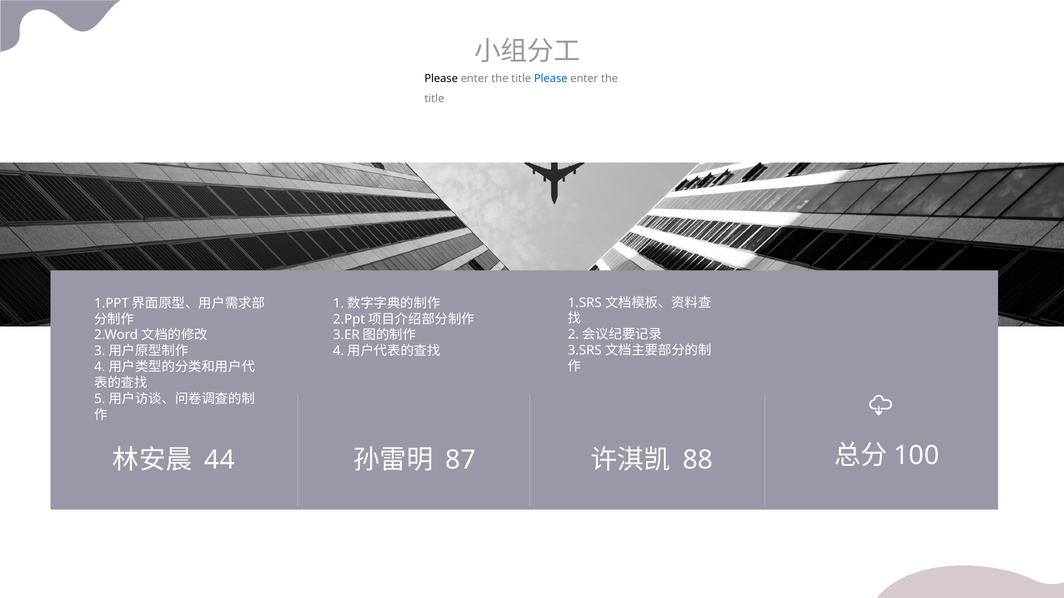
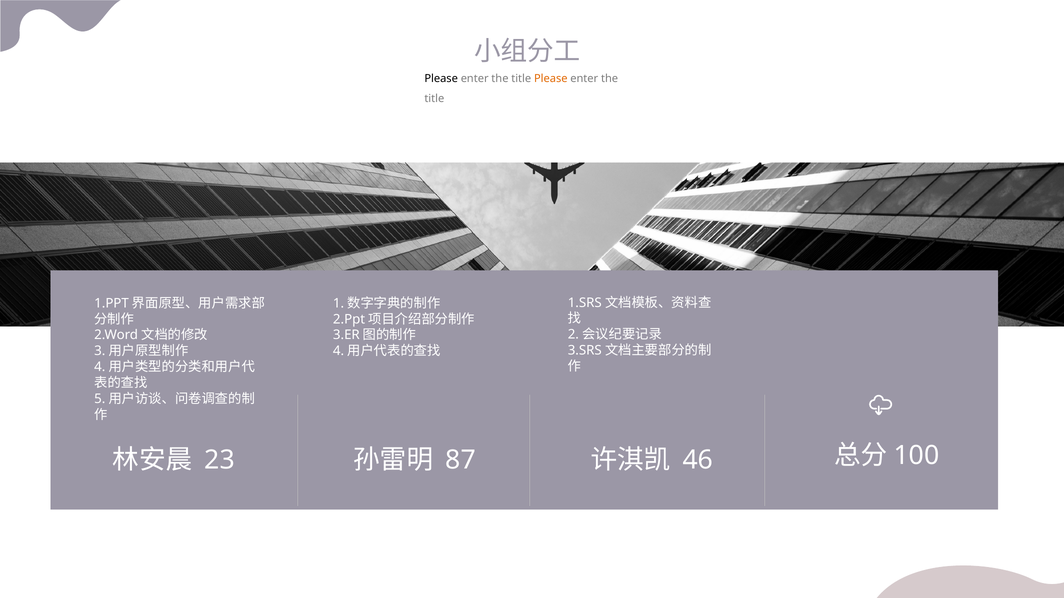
Please at (551, 79) colour: blue -> orange
44: 44 -> 23
88: 88 -> 46
